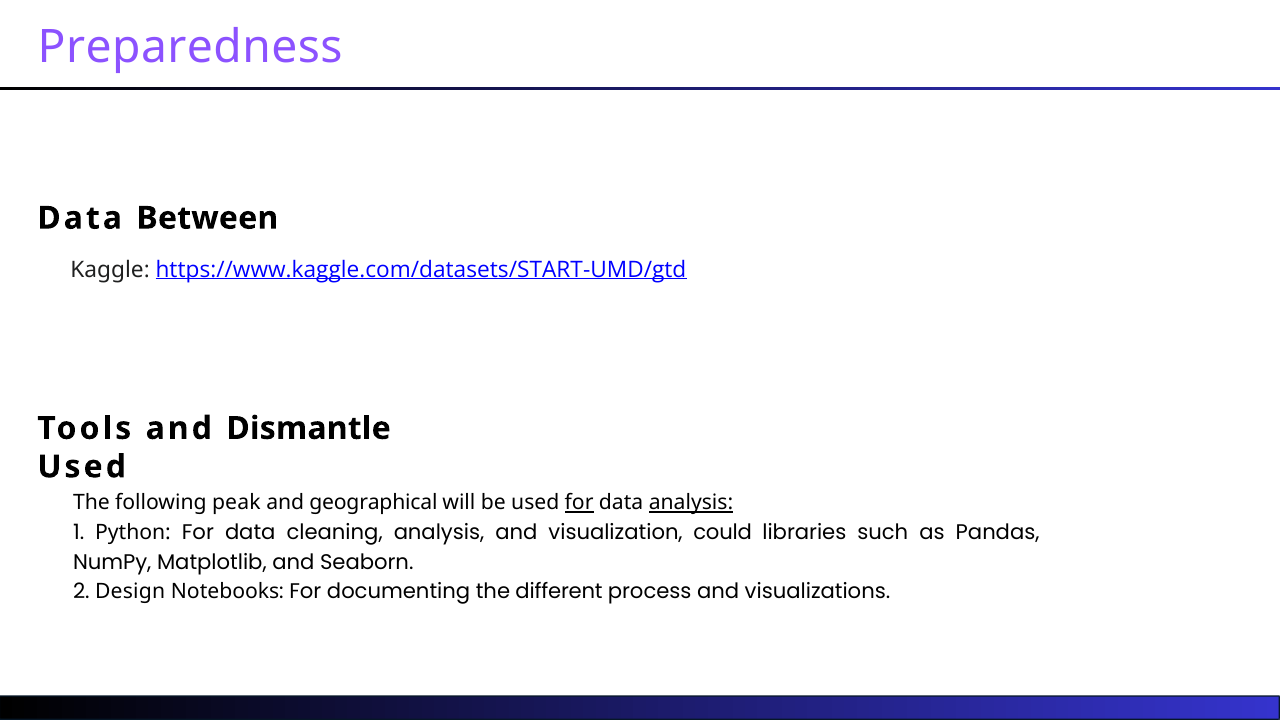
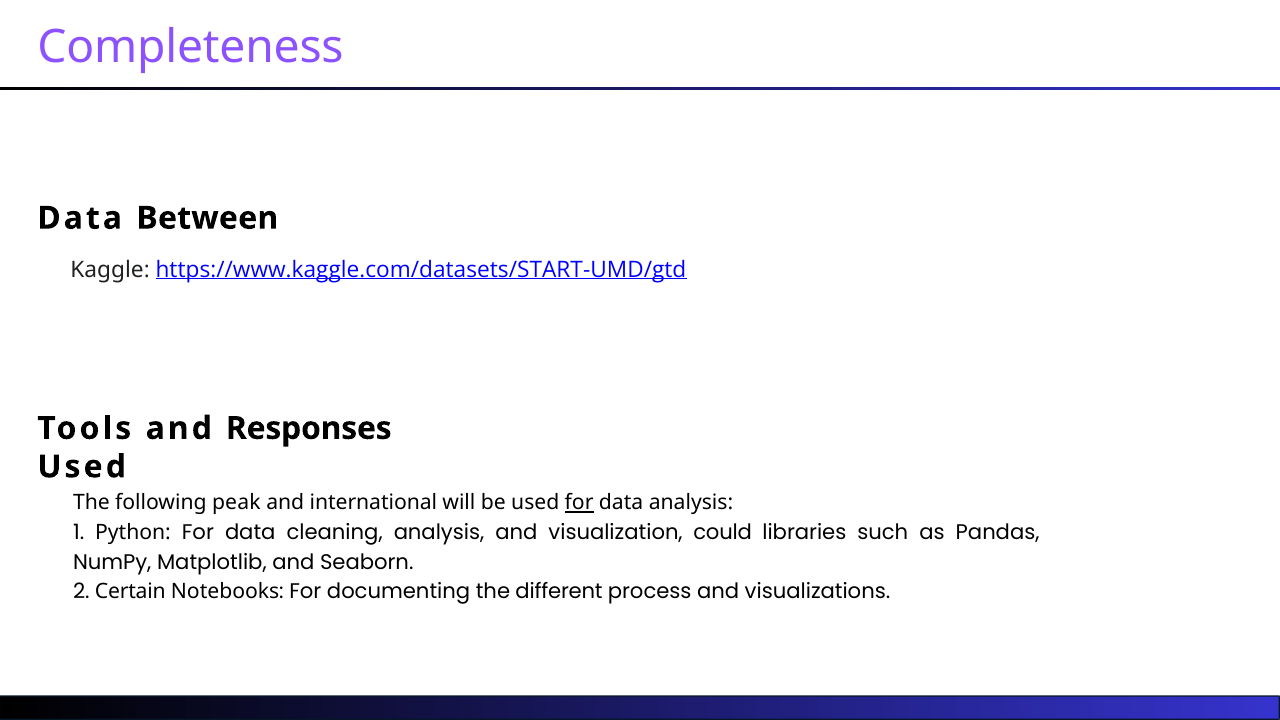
Preparedness: Preparedness -> Completeness
Dismantle: Dismantle -> Responses
geographical: geographical -> international
analysis at (691, 503) underline: present -> none
Design: Design -> Certain
